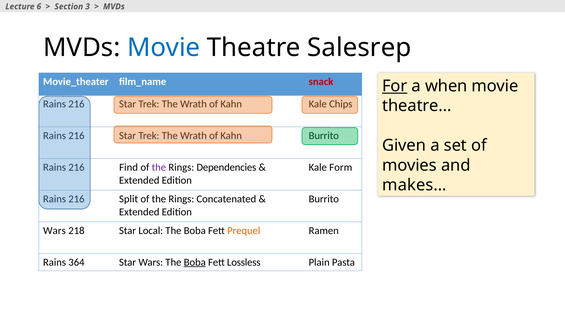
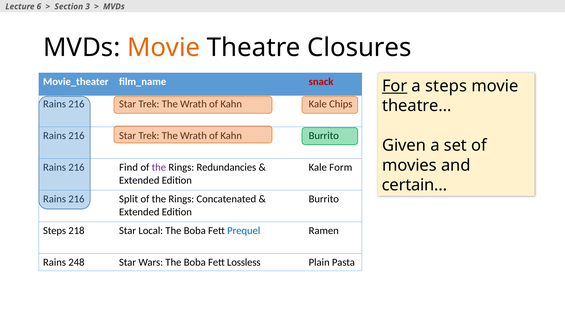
Movie at (164, 47) colour: blue -> orange
Salesrep: Salesrep -> Closures
a when: when -> steps
Dependencies: Dependencies -> Redundancies
makes…: makes… -> certain…
Wars at (54, 230): Wars -> Steps
Prequel colour: orange -> blue
364: 364 -> 248
Boba at (195, 262) underline: present -> none
